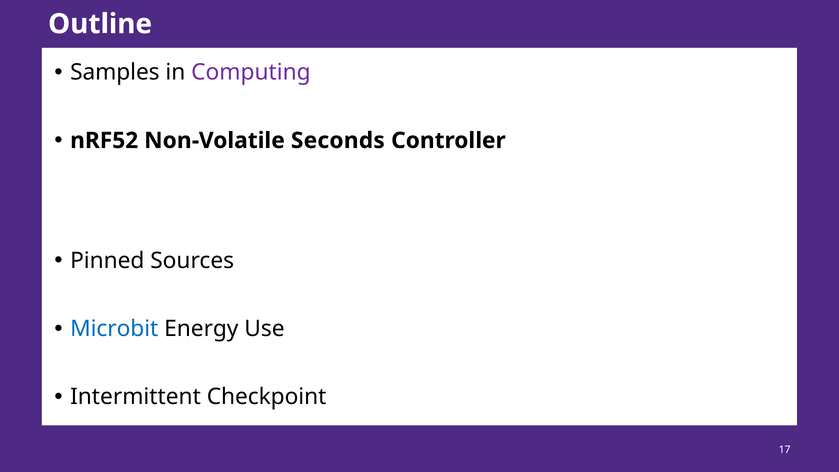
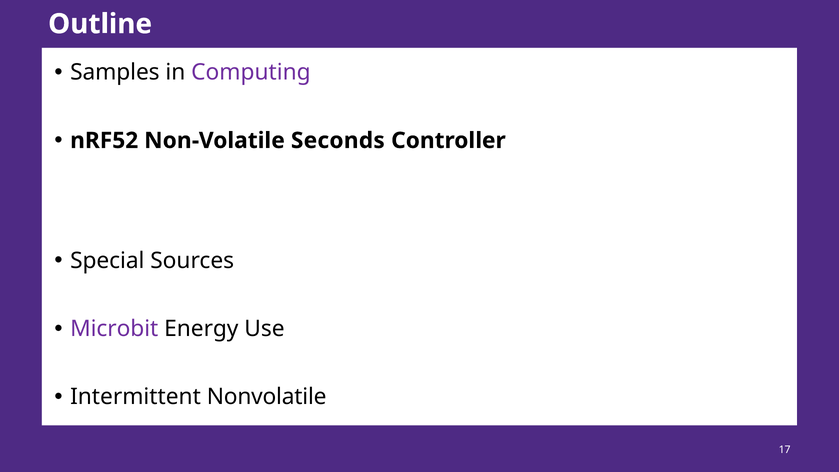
Pinned: Pinned -> Special
Microbit colour: blue -> purple
Checkpoint: Checkpoint -> Nonvolatile
